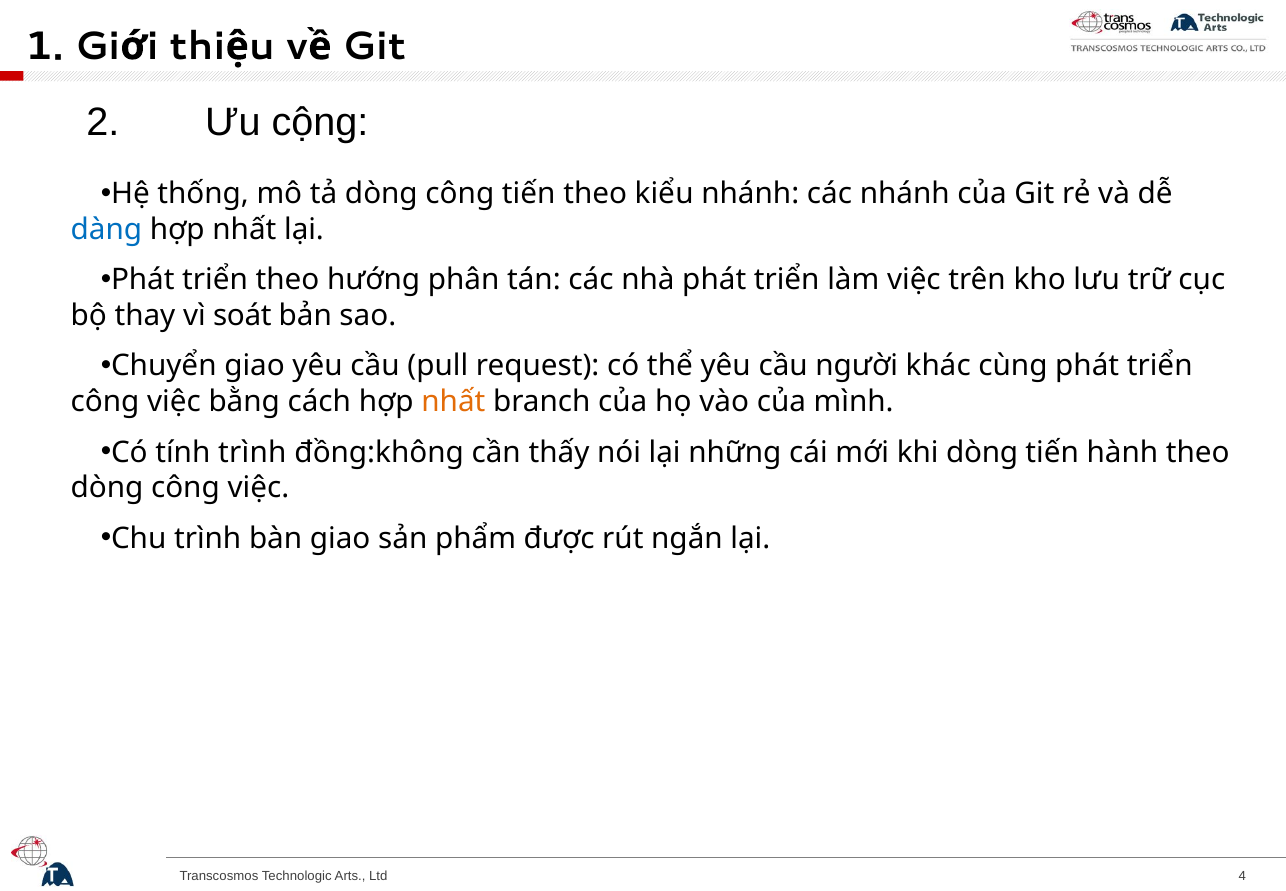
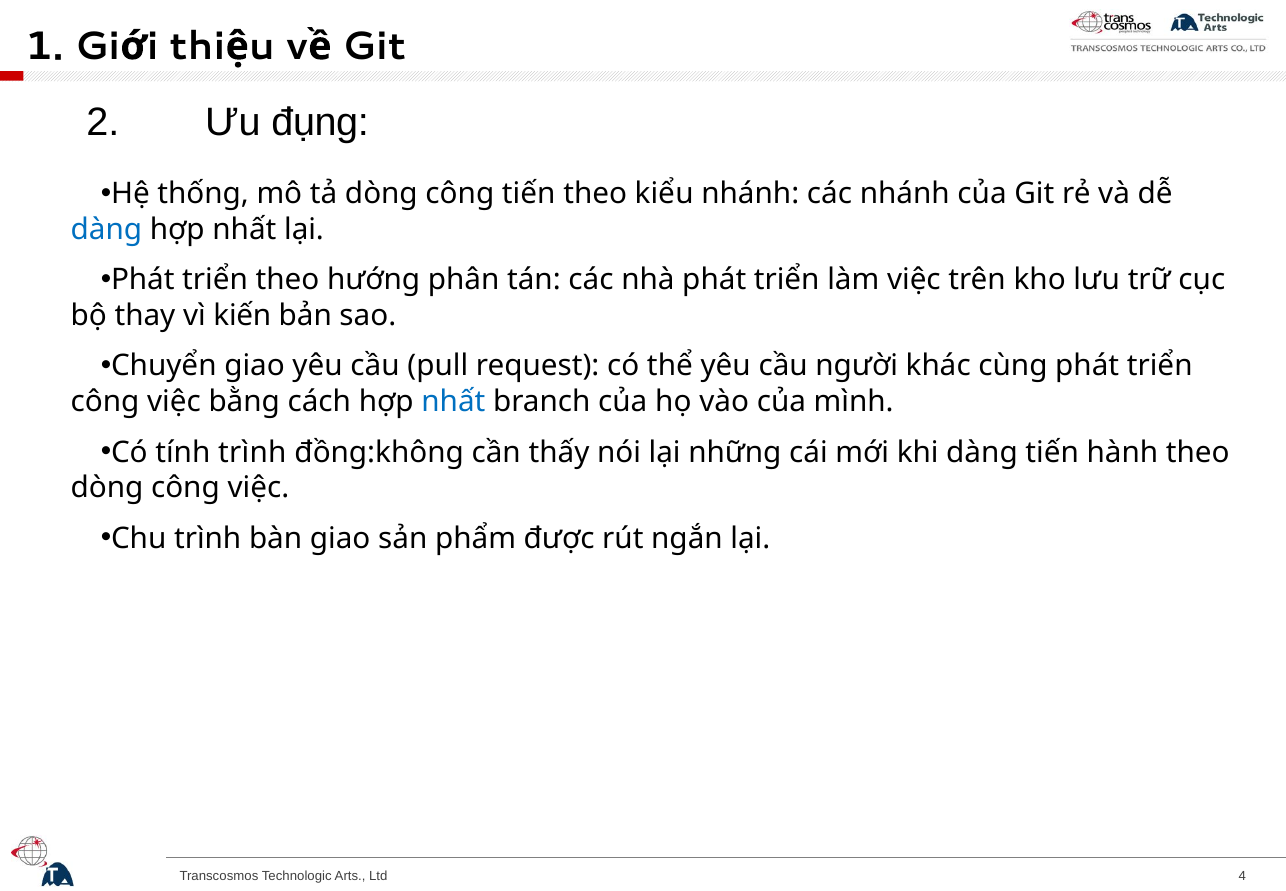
cộng: cộng -> đụng
soát: soát -> kiến
nhất at (453, 401) colour: orange -> blue
khi dòng: dòng -> dàng
